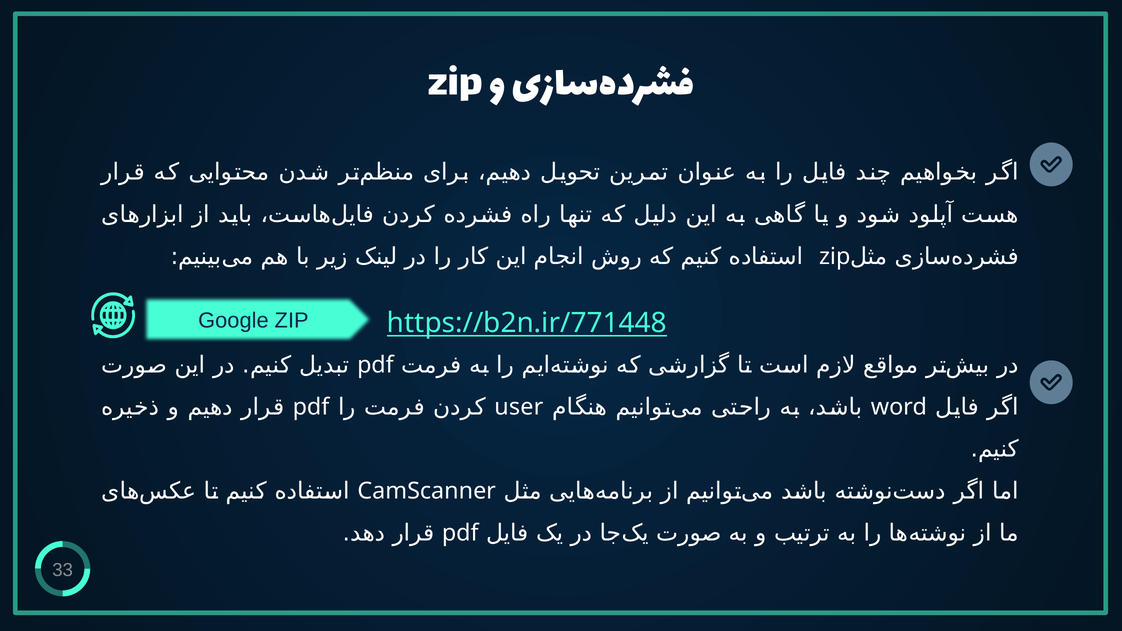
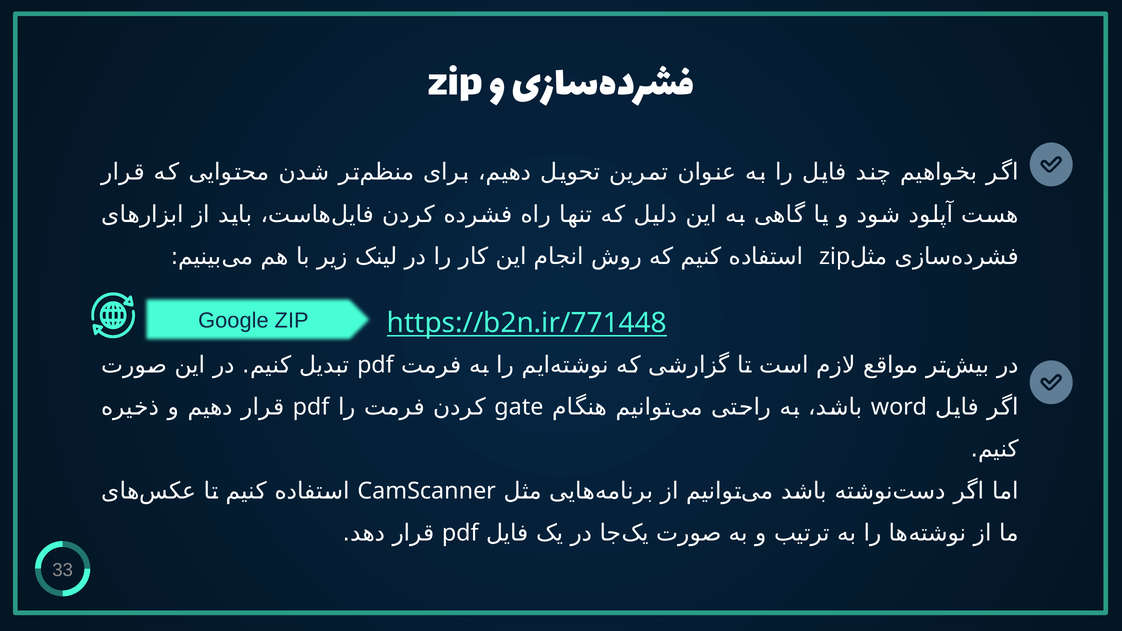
user: user -> gate
